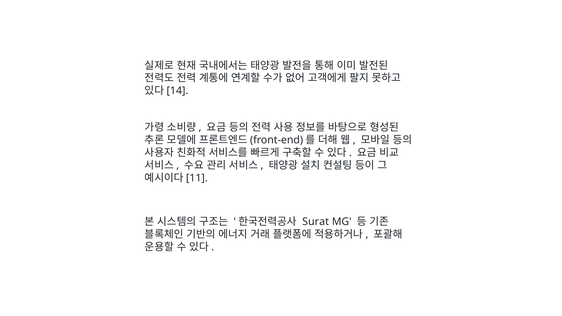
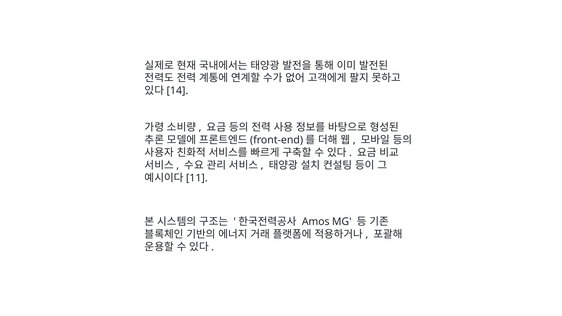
Surat: Surat -> Amos
